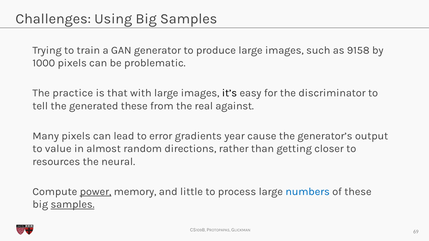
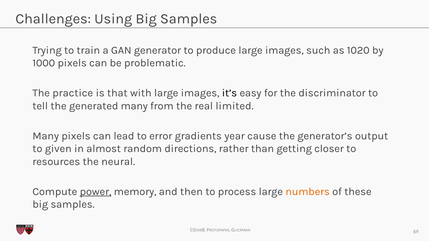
9158: 9158 -> 1020
generated these: these -> many
against: against -> limited
value: value -> given
little: little -> then
numbers colour: blue -> orange
samples at (73, 205) underline: present -> none
